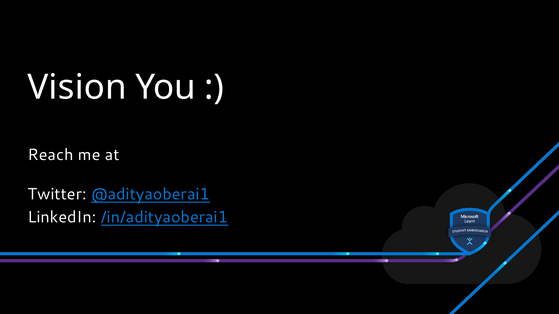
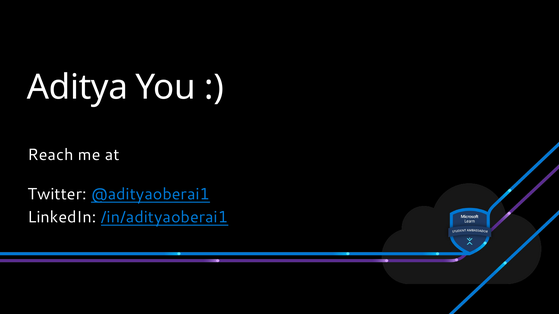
Vision: Vision -> Aditya
